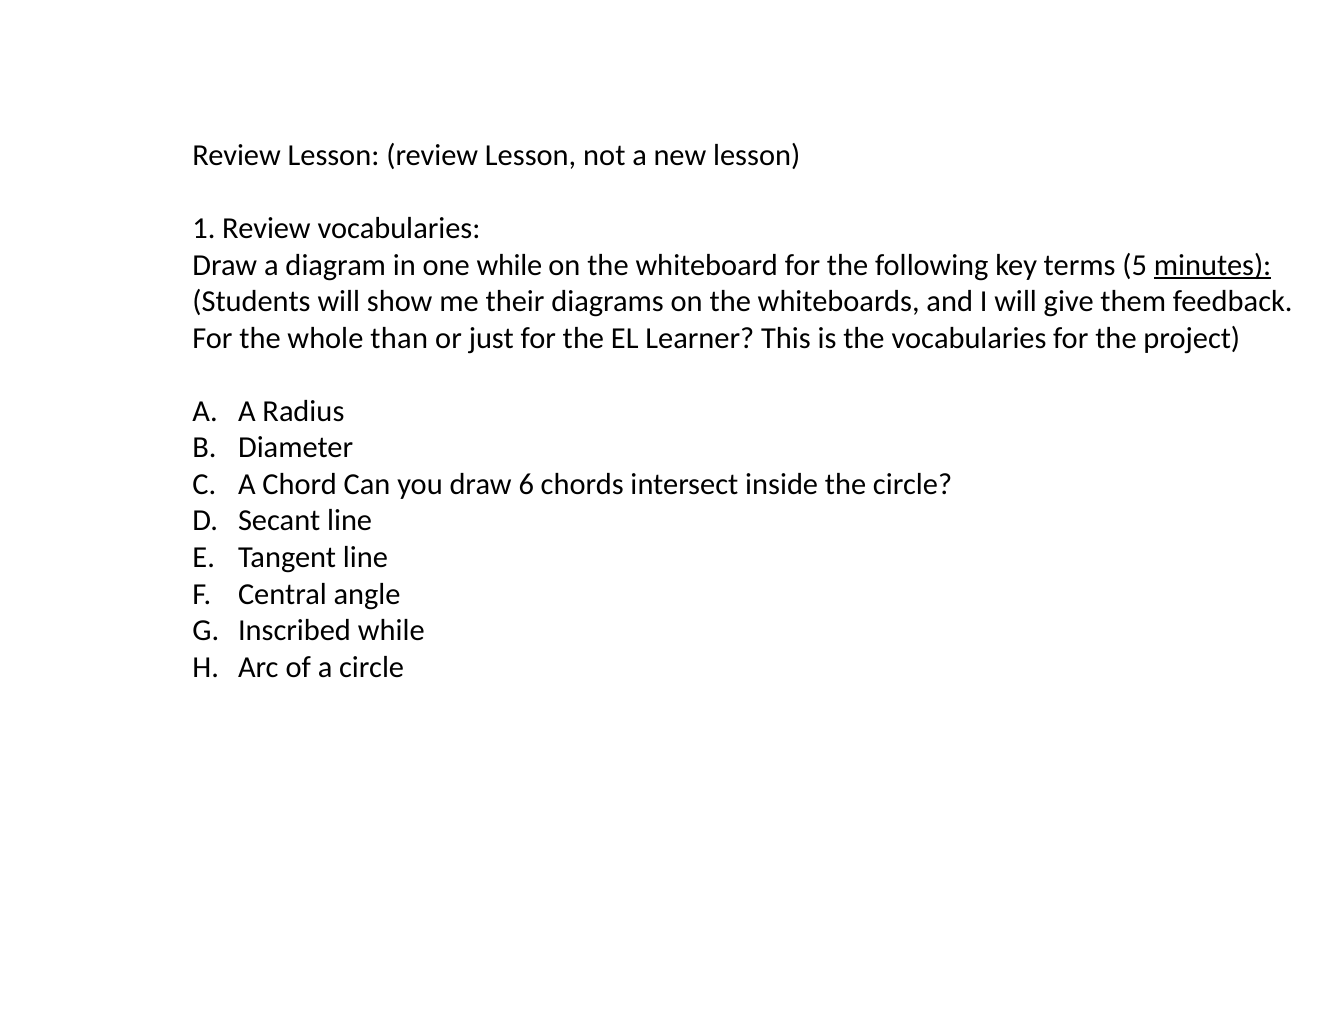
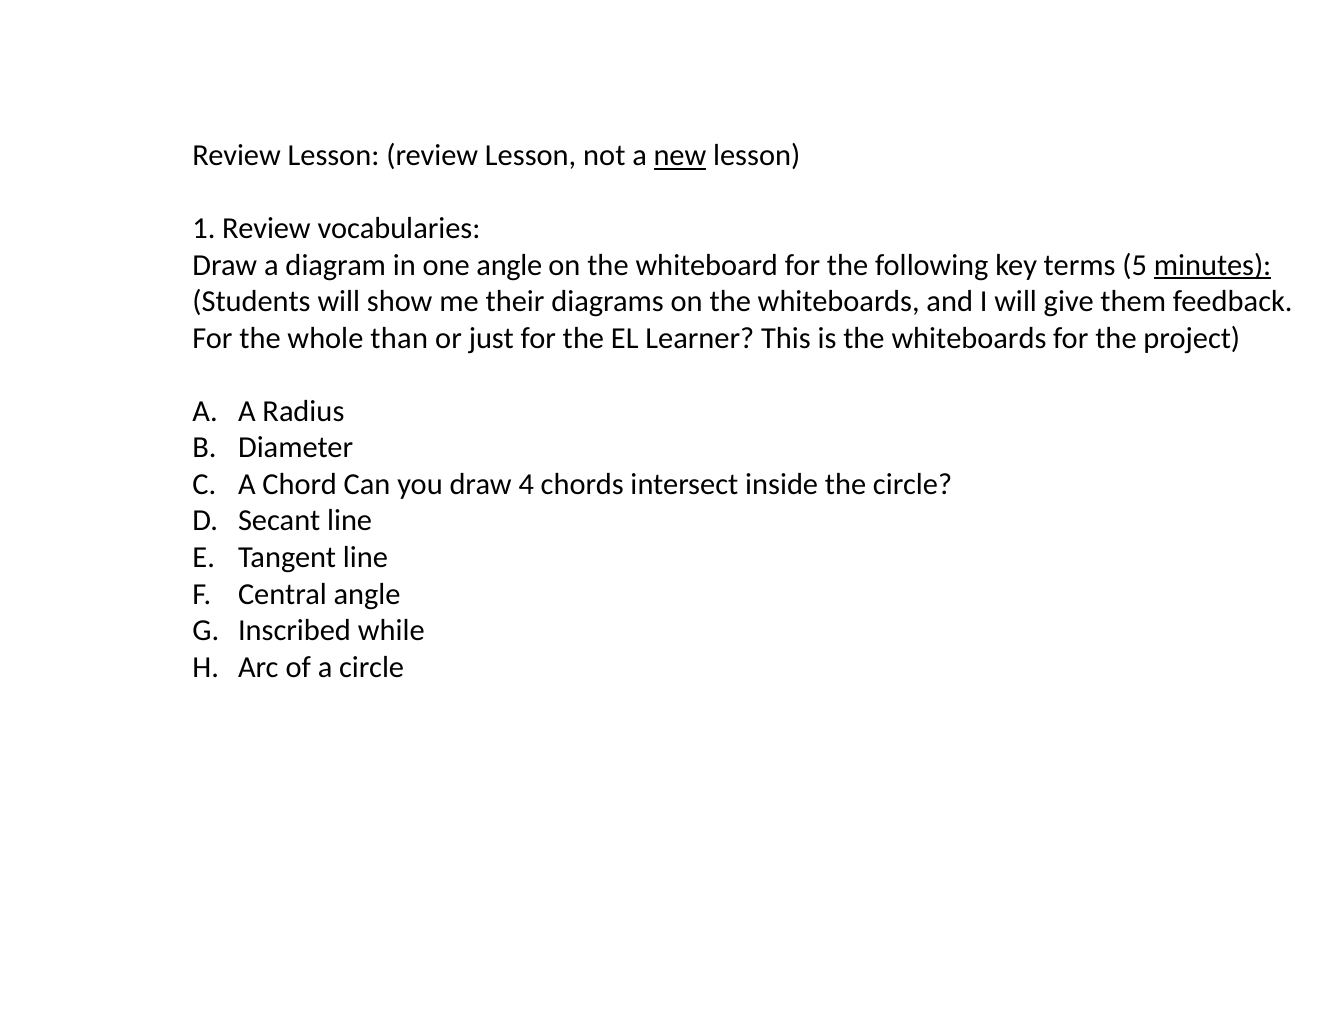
new underline: none -> present
one while: while -> angle
is the vocabularies: vocabularies -> whiteboards
6: 6 -> 4
